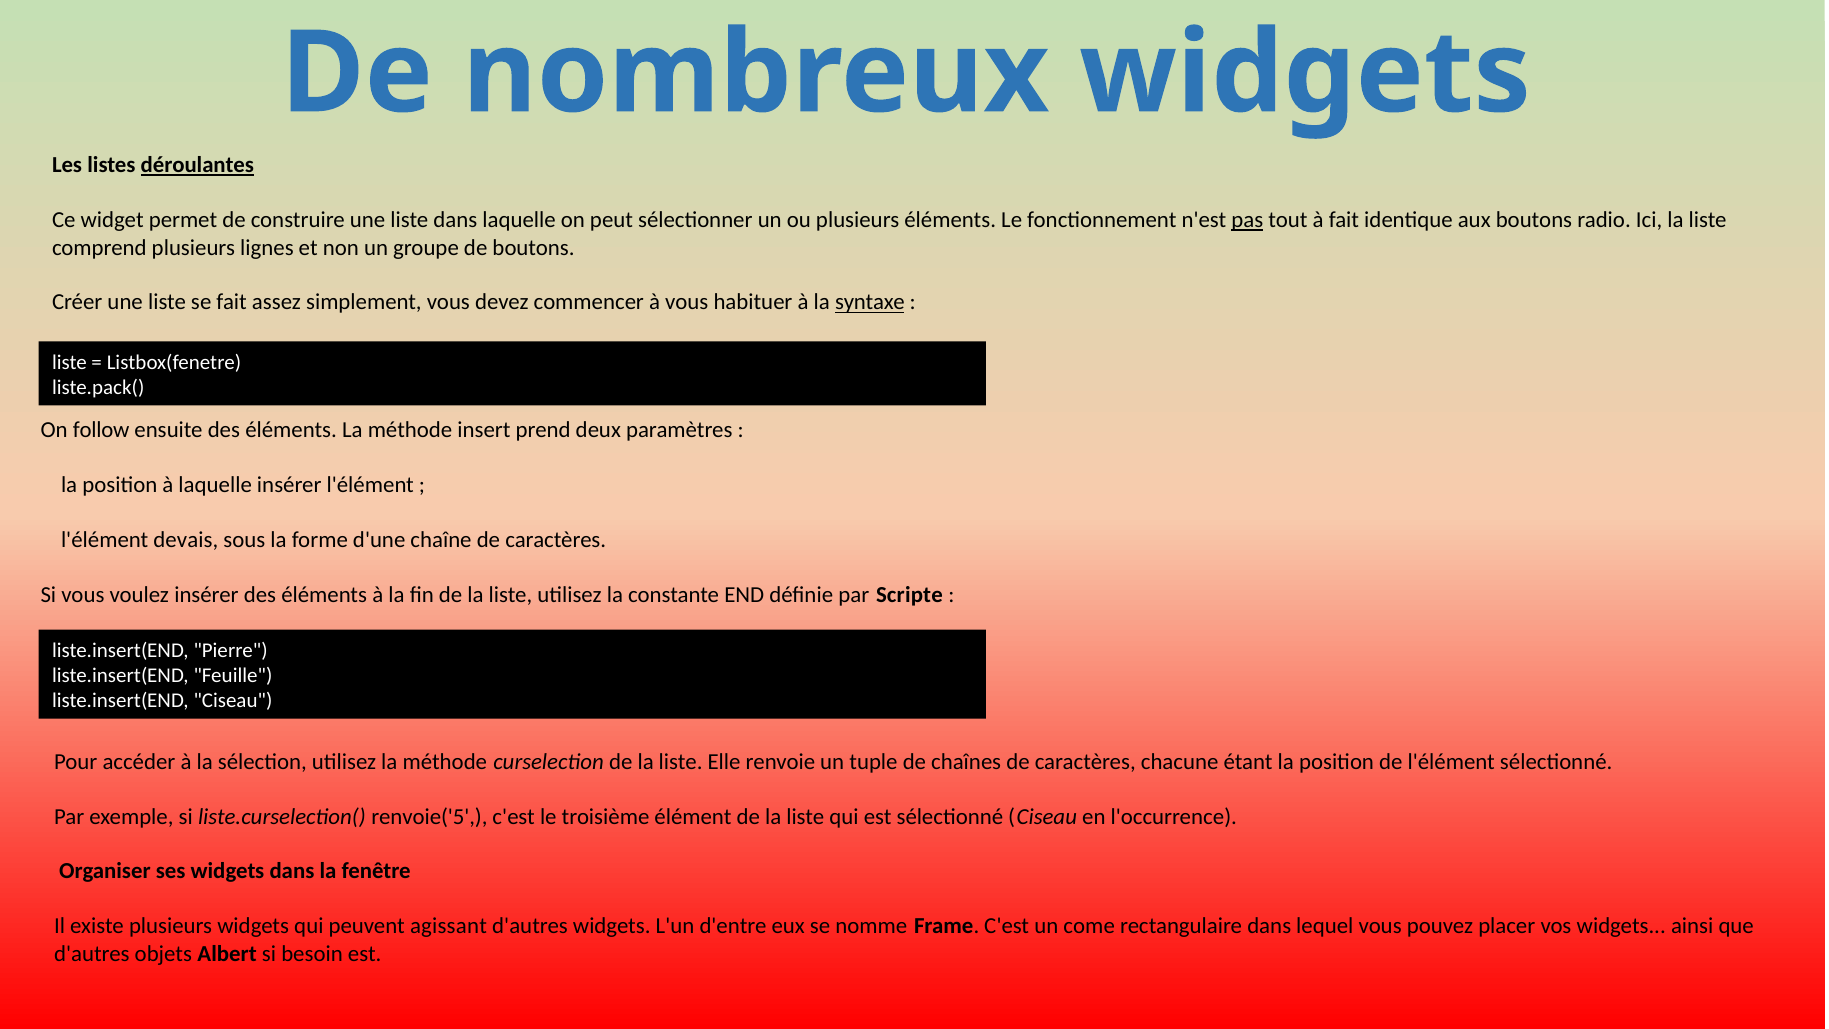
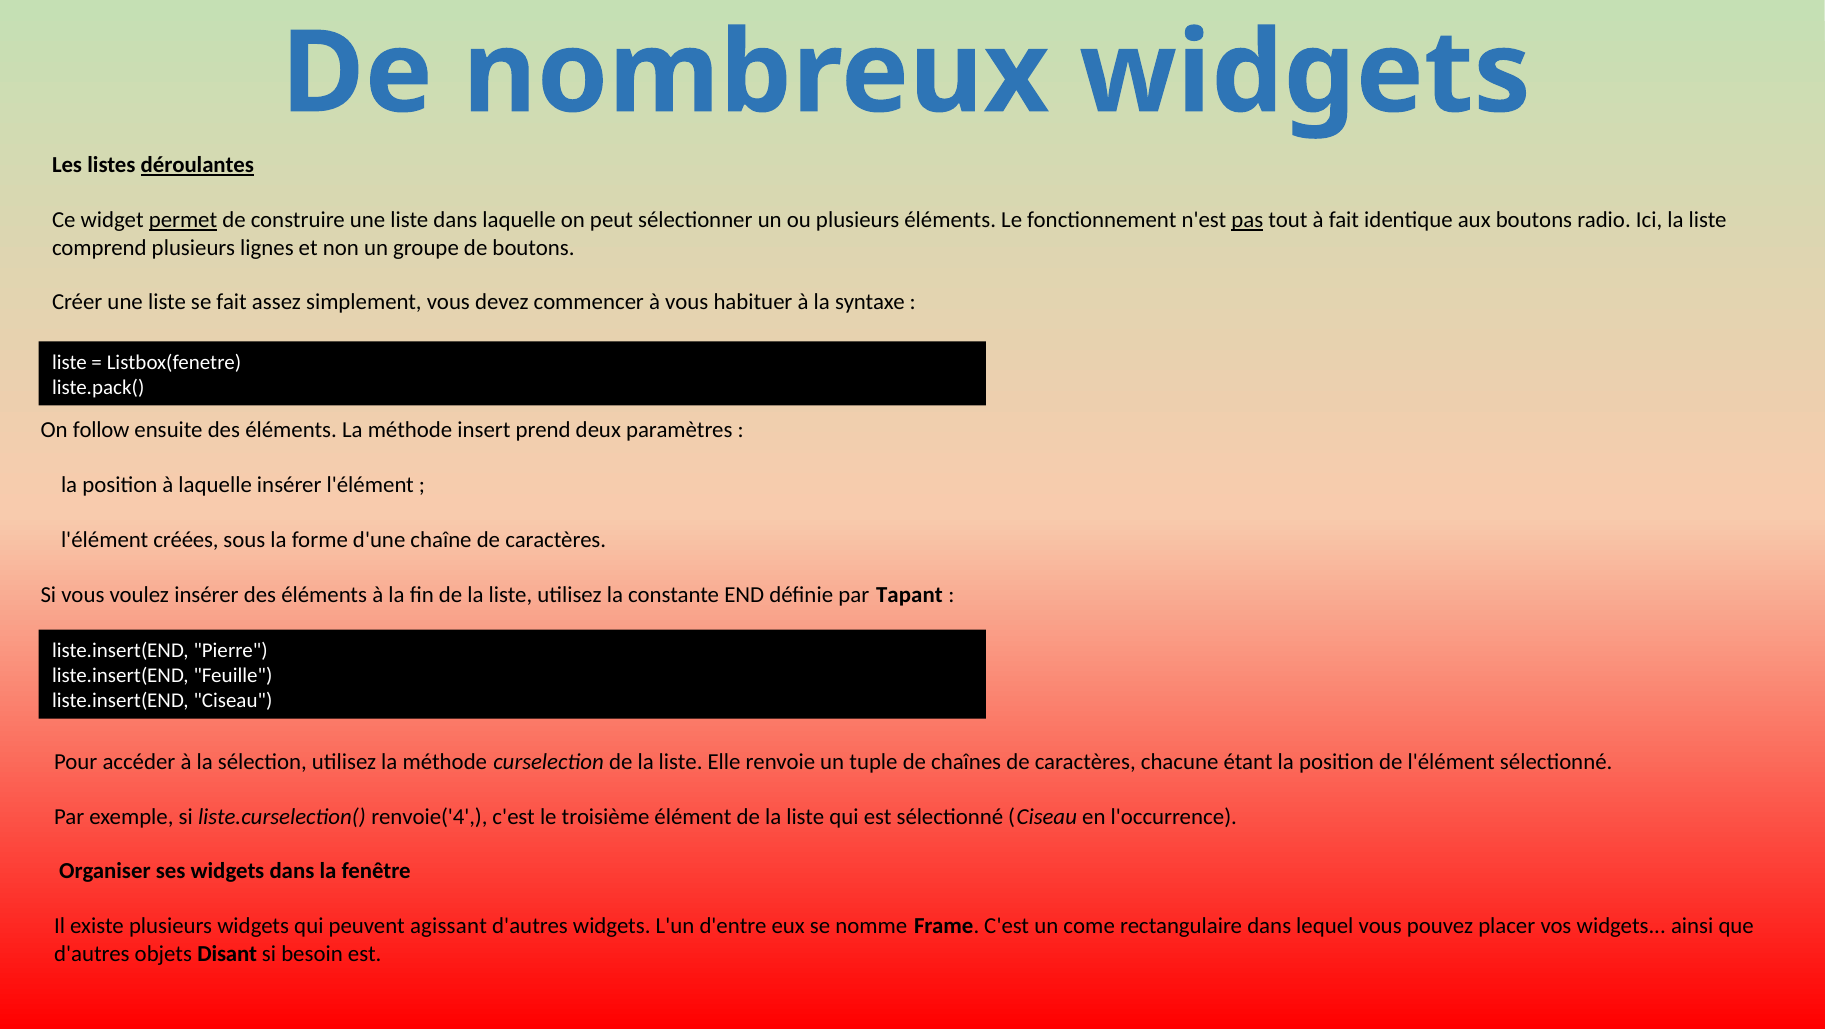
permet underline: none -> present
syntaxe underline: present -> none
devais: devais -> créées
Scripte: Scripte -> Tapant
renvoie('5: renvoie('5 -> renvoie('4
Albert: Albert -> Disant
